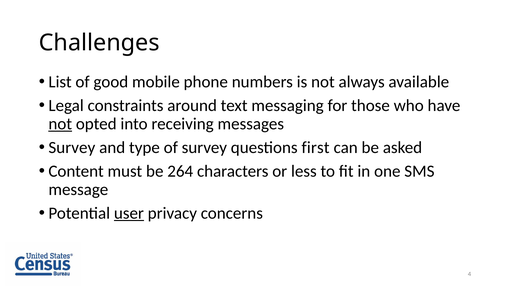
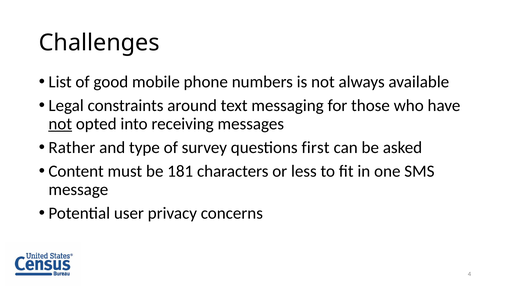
Survey at (72, 147): Survey -> Rather
264: 264 -> 181
user underline: present -> none
